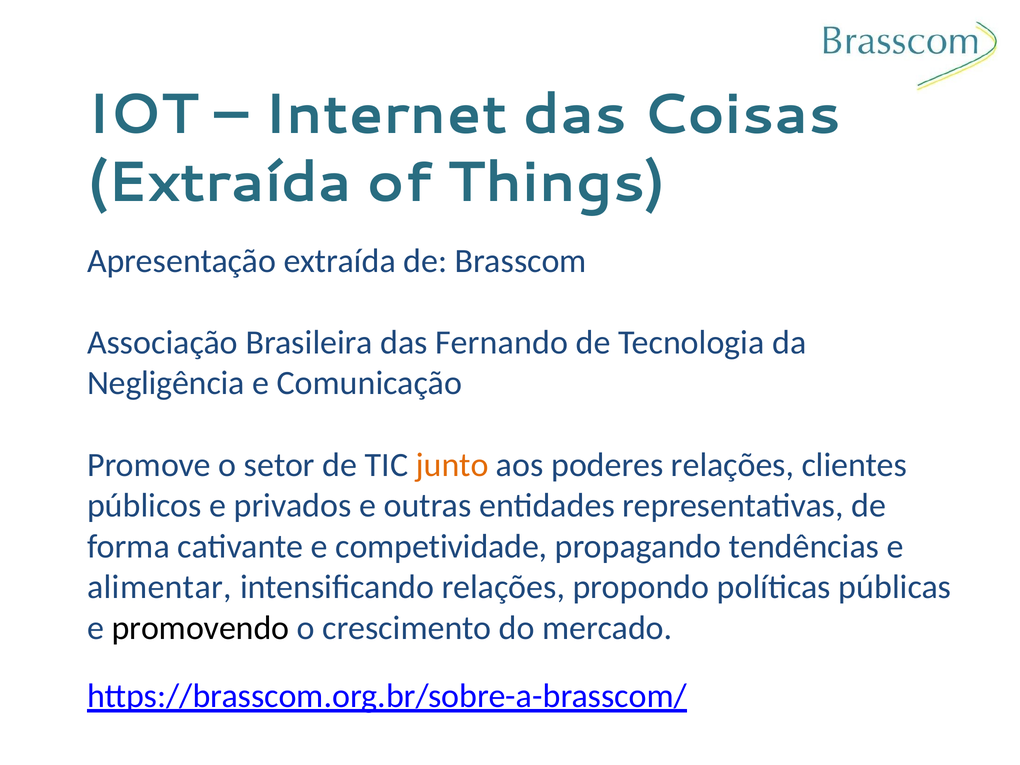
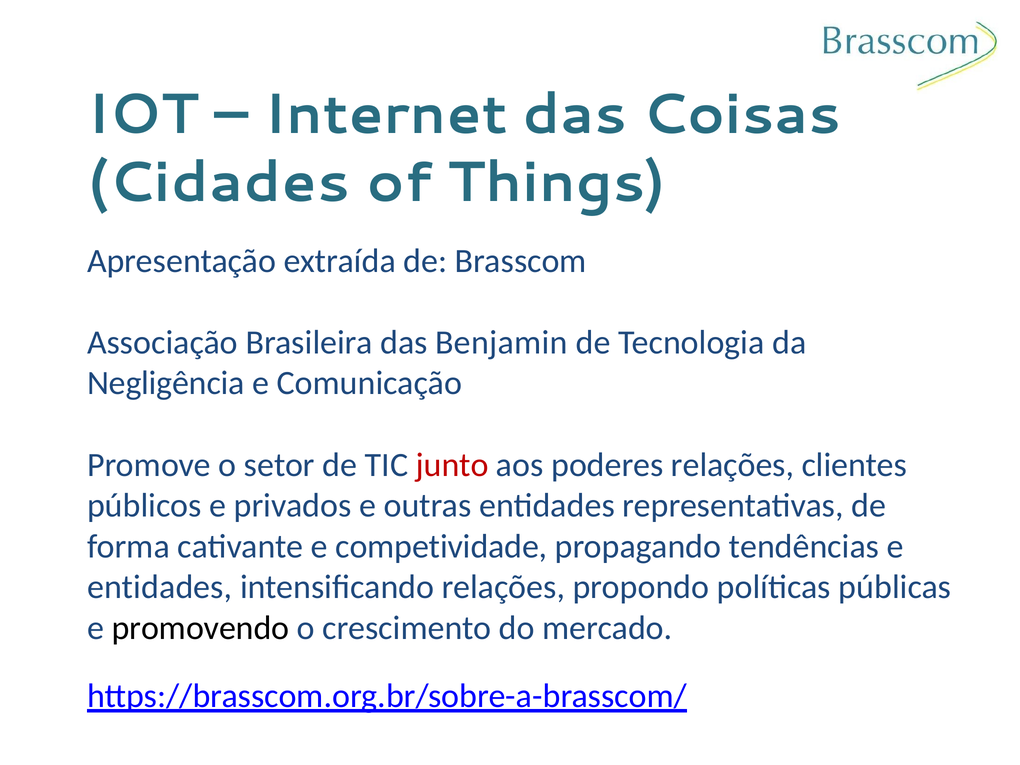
Extraída at (219, 182): Extraída -> Cidades
Fernando: Fernando -> Benjamin
junto colour: orange -> red
alimentar at (160, 587): alimentar -> entidades
